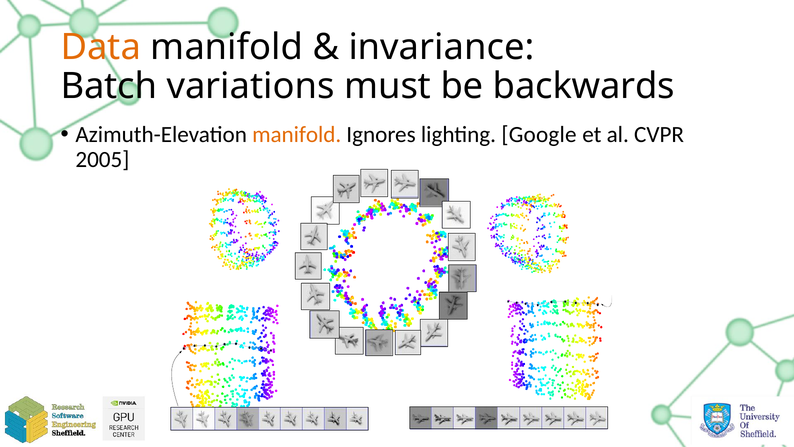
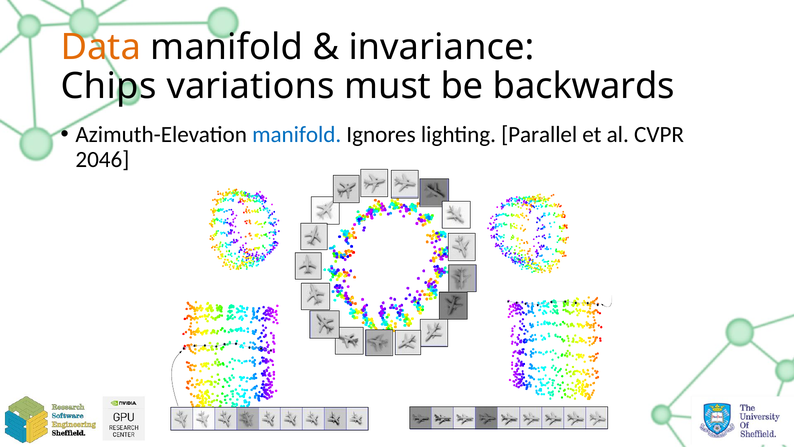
Batch: Batch -> Chips
manifold at (297, 134) colour: orange -> blue
Google: Google -> Parallel
2005: 2005 -> 2046
